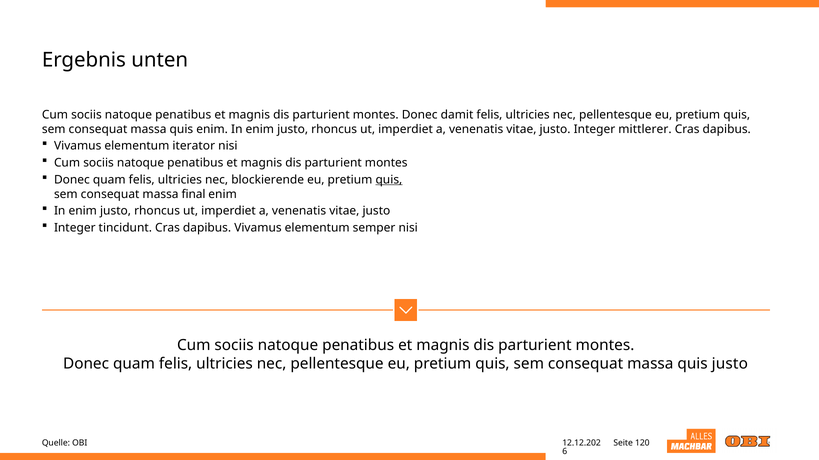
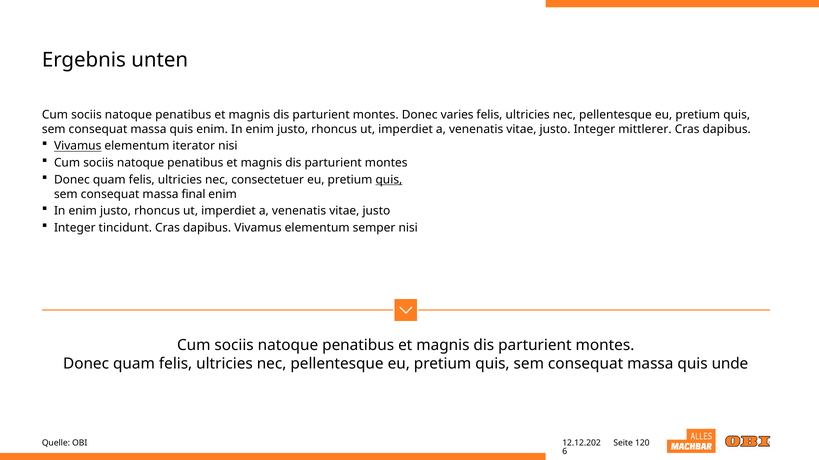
damit: damit -> varies
Vivamus at (78, 146) underline: none -> present
blockierende: blockierende -> consectetuer
quis justo: justo -> unde
